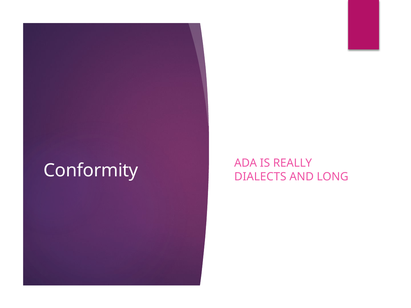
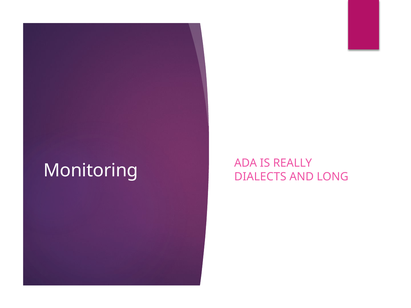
Conformity: Conformity -> Monitoring
